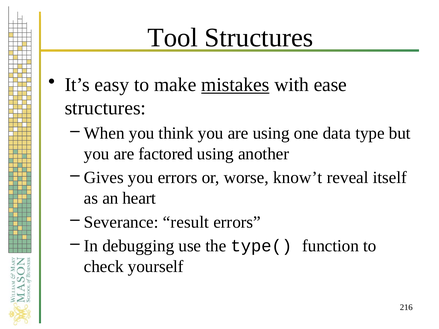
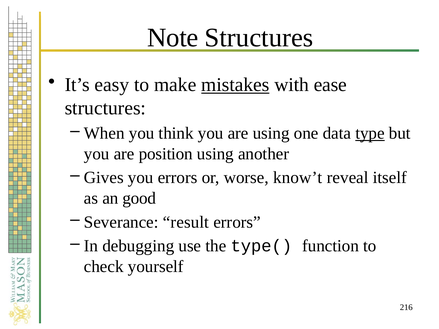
Tool: Tool -> Note
type underline: none -> present
factored: factored -> position
heart: heart -> good
